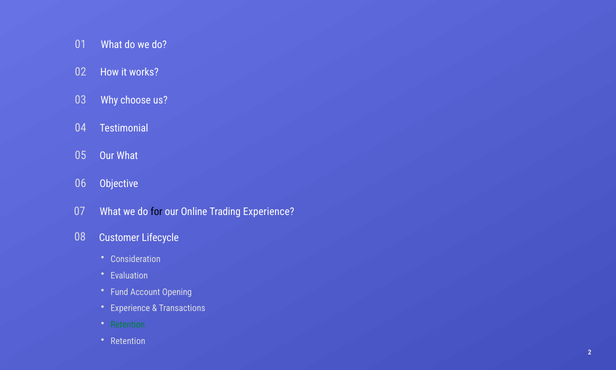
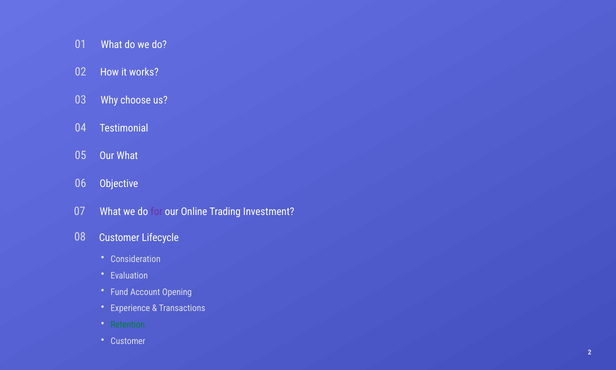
for colour: black -> purple
Trading Experience: Experience -> Investment
Retention at (128, 341): Retention -> Customer
